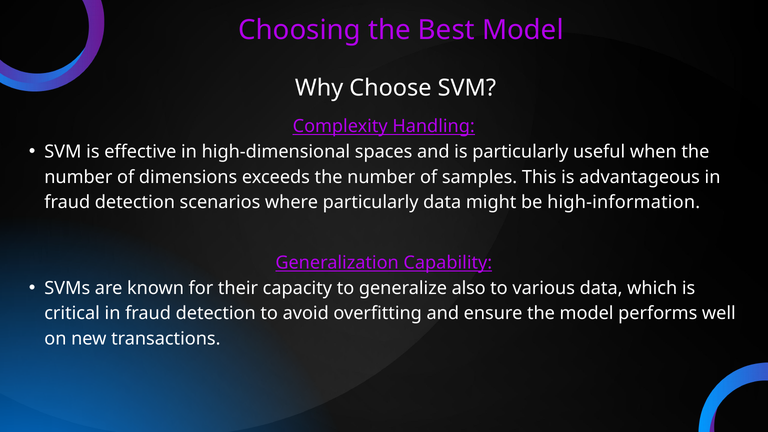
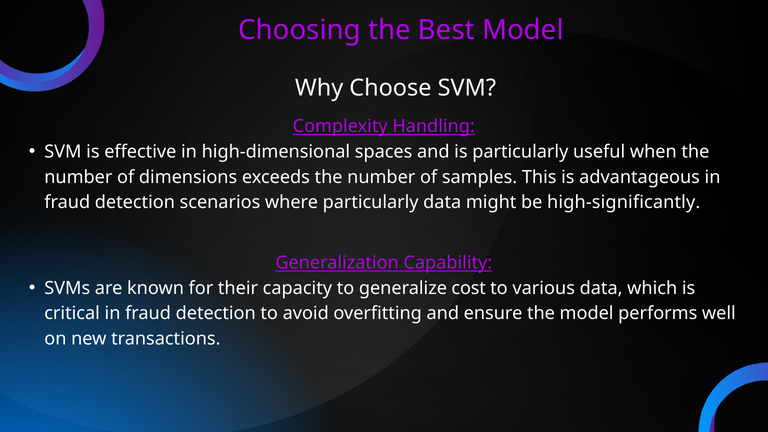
high-information: high-information -> high-significantly
also: also -> cost
